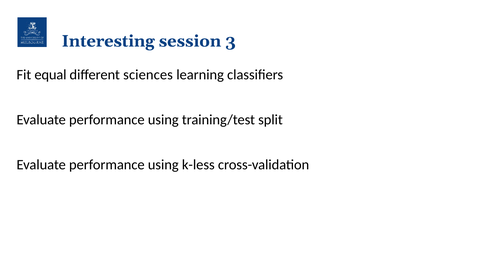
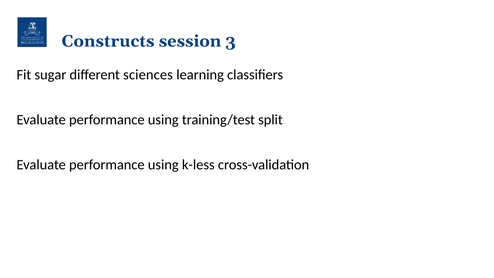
Interesting: Interesting -> Constructs
equal: equal -> sugar
